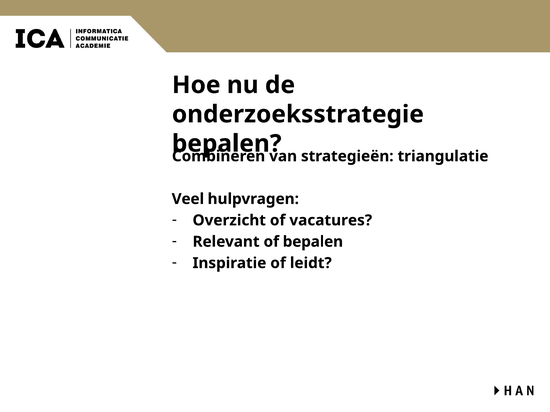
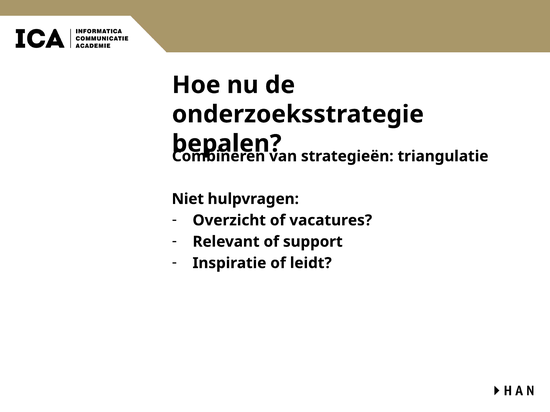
Veel: Veel -> Niet
of bepalen: bepalen -> support
